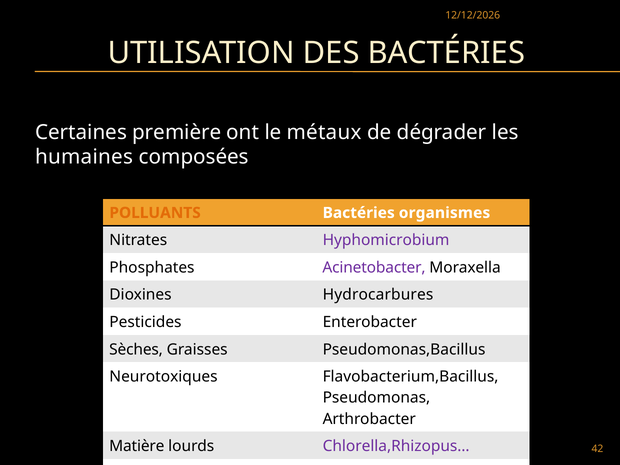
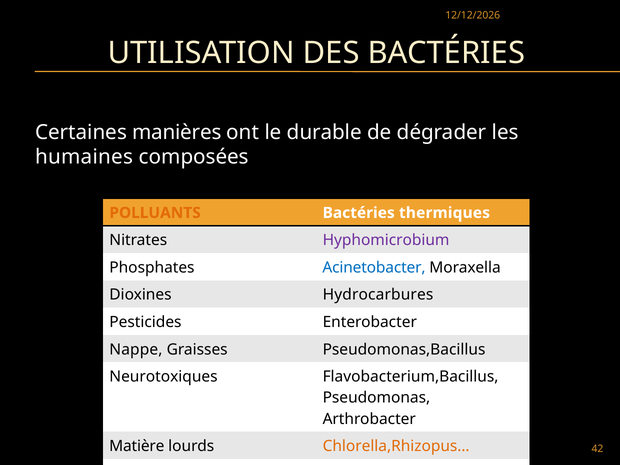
première: première -> manières
métaux: métaux -> durable
organismes: organismes -> thermiques
Acinetobacter colour: purple -> blue
Sèches: Sèches -> Nappe
Chlorella,Rhizopus… colour: purple -> orange
